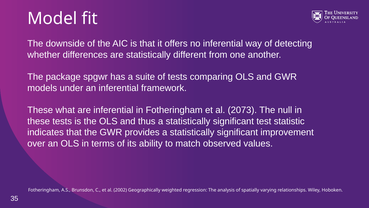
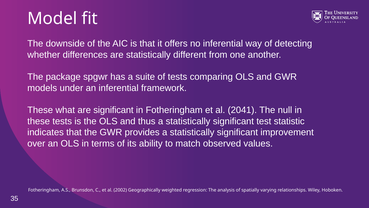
are inferential: inferential -> significant
2073: 2073 -> 2041
